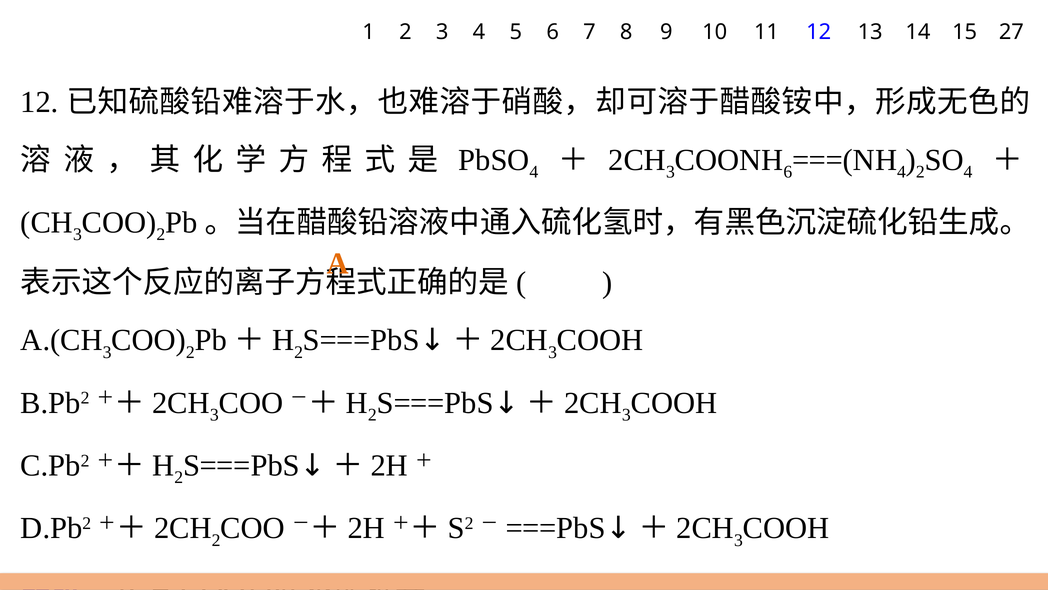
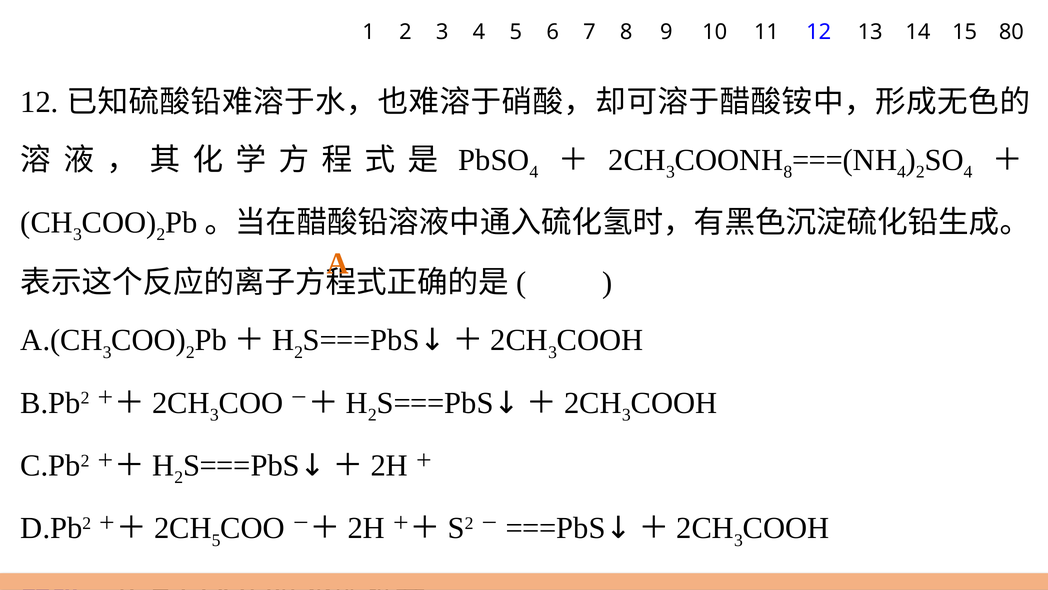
27: 27 -> 80
6 at (788, 172): 6 -> 8
2 at (216, 540): 2 -> 5
